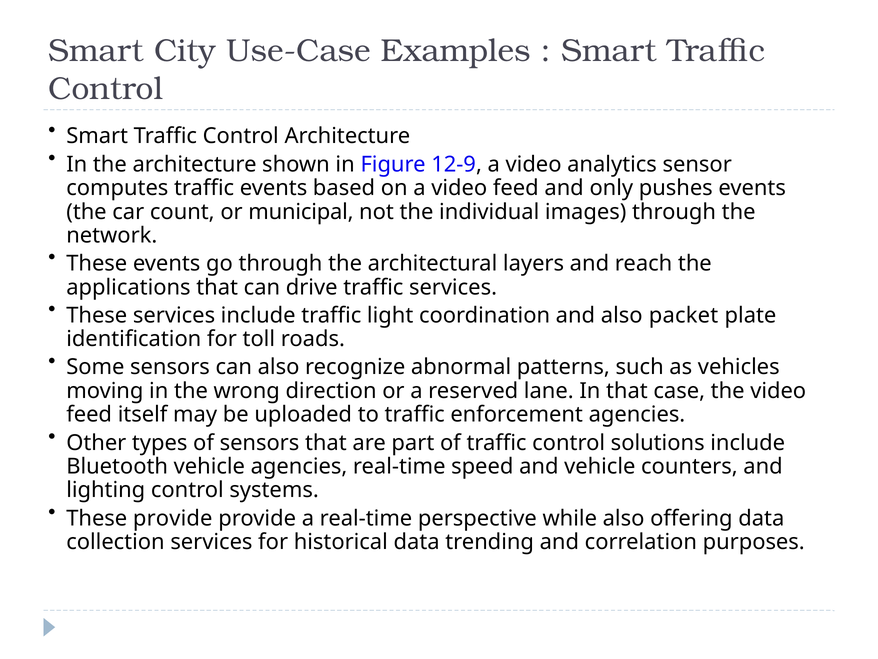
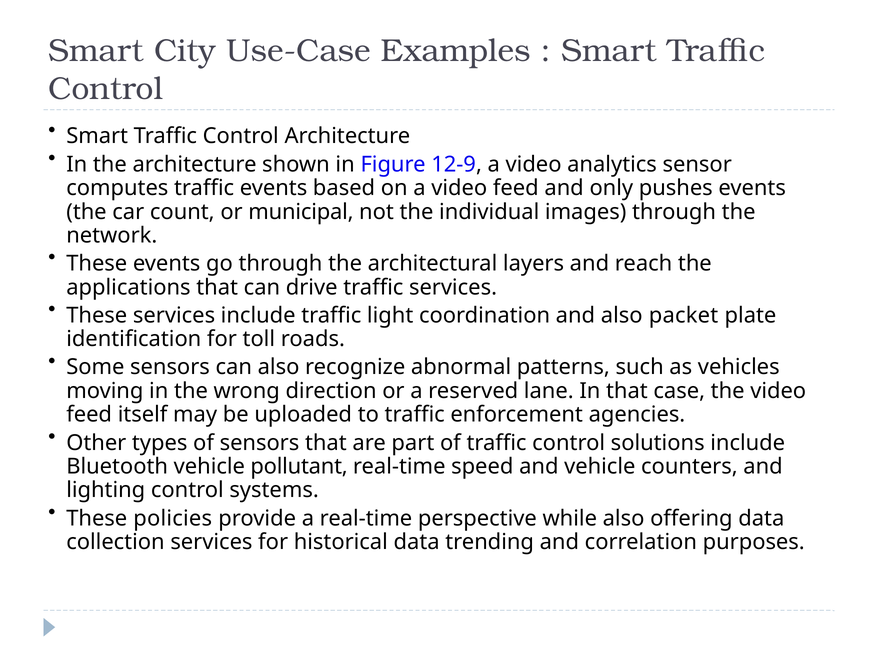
vehicle agencies: agencies -> pollutant
These provide: provide -> policies
